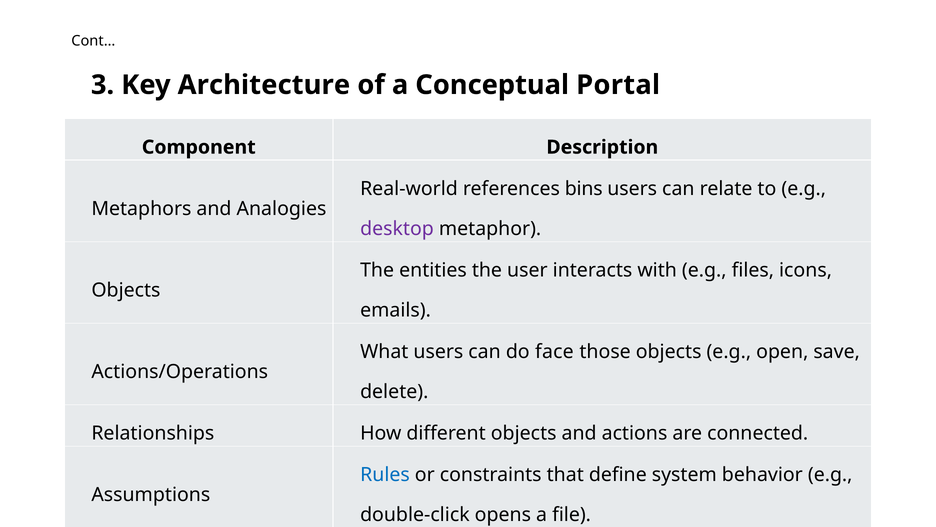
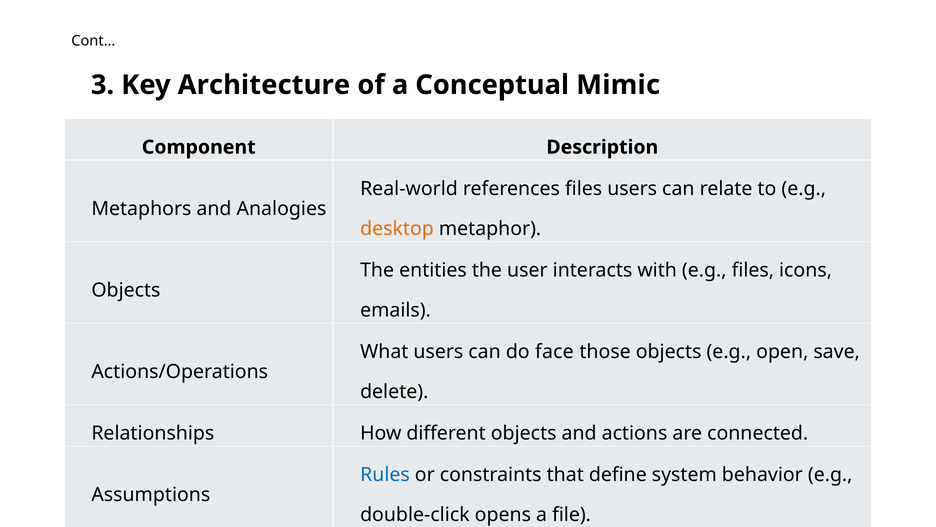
Portal: Portal -> Mimic
references bins: bins -> files
desktop colour: purple -> orange
